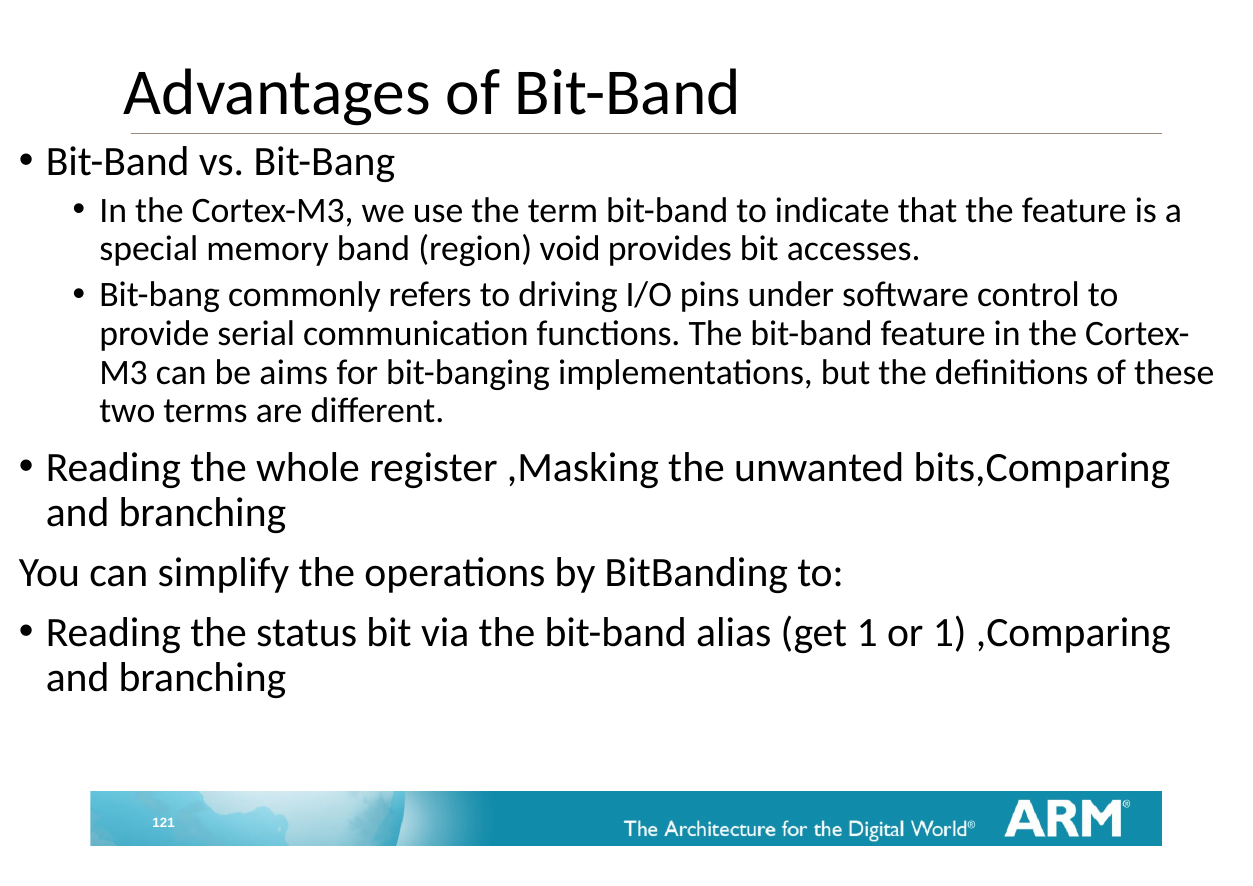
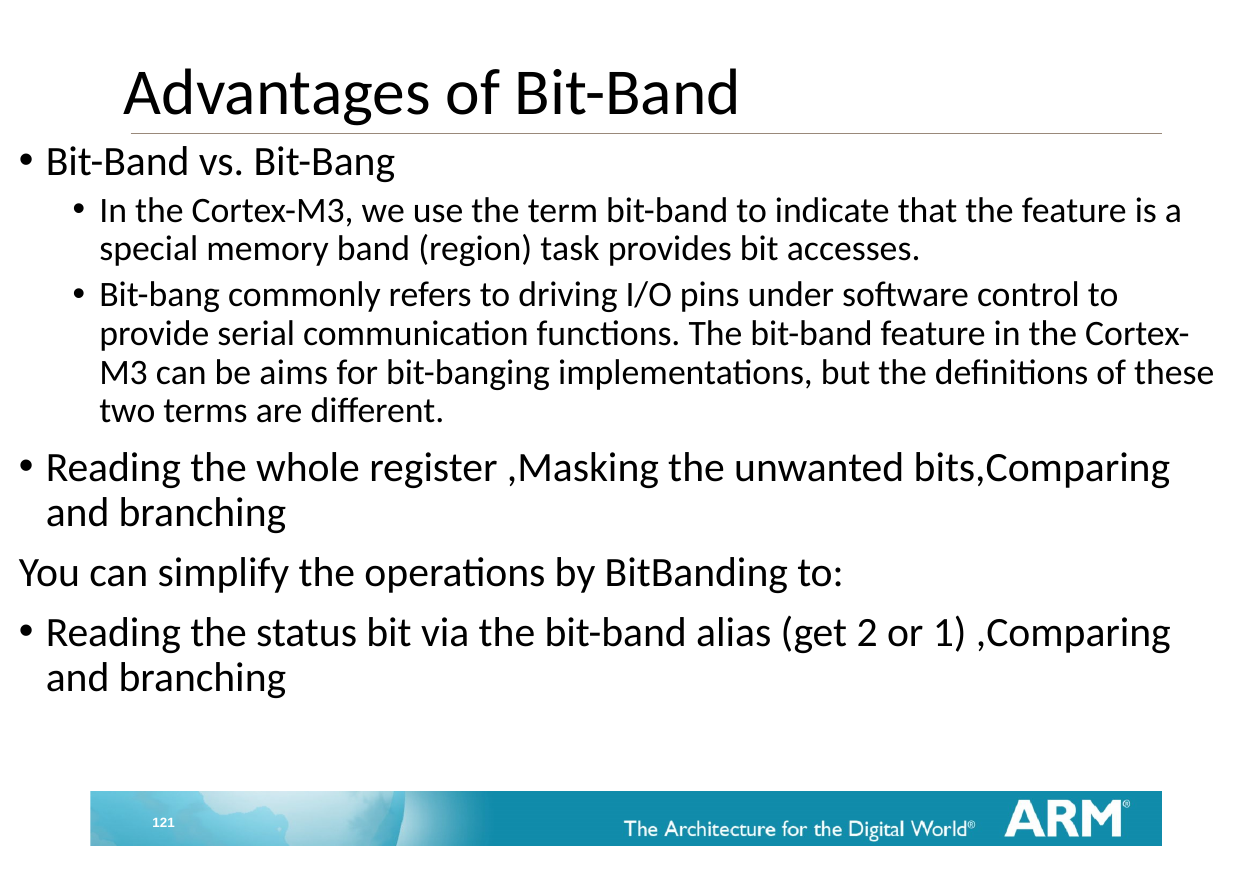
void: void -> task
get 1: 1 -> 2
